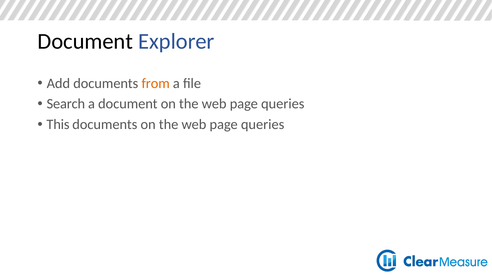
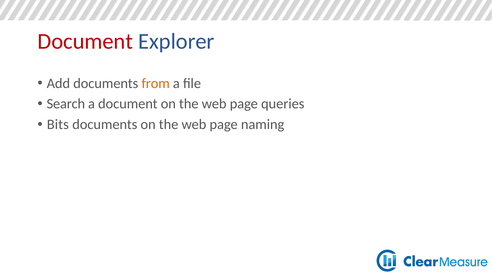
Document at (85, 41) colour: black -> red
This: This -> Bits
queries at (263, 124): queries -> naming
